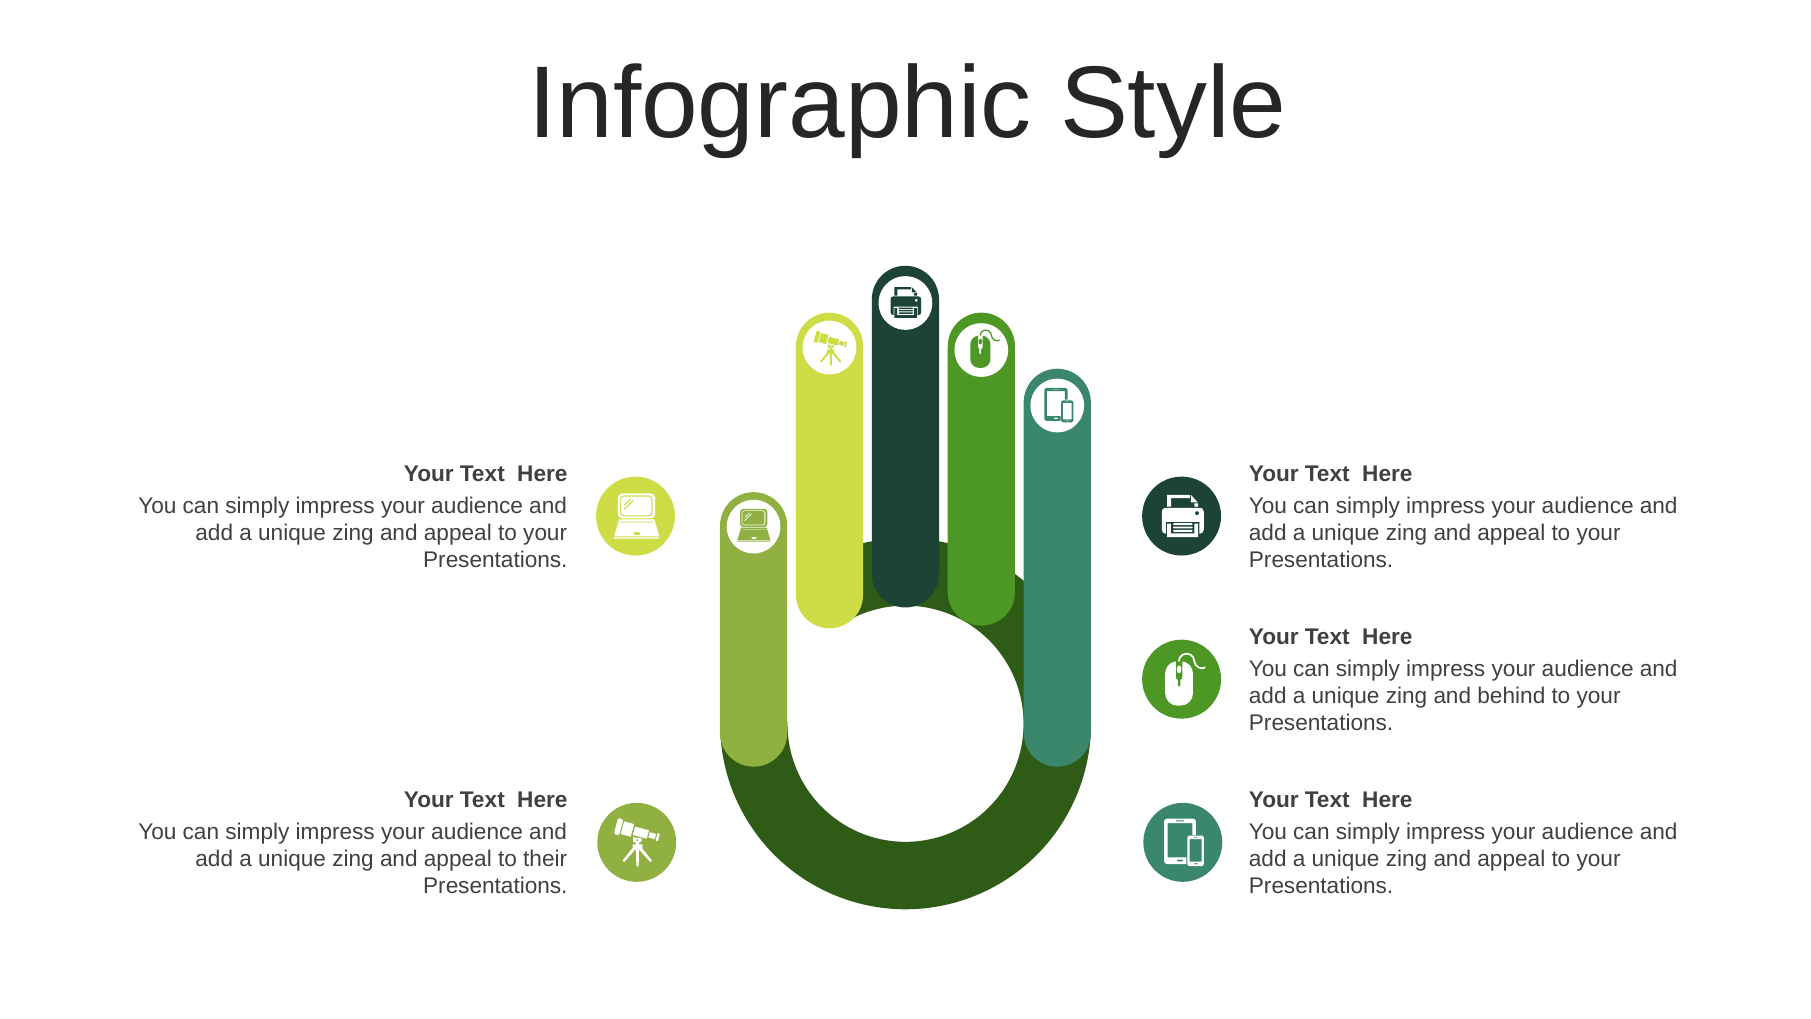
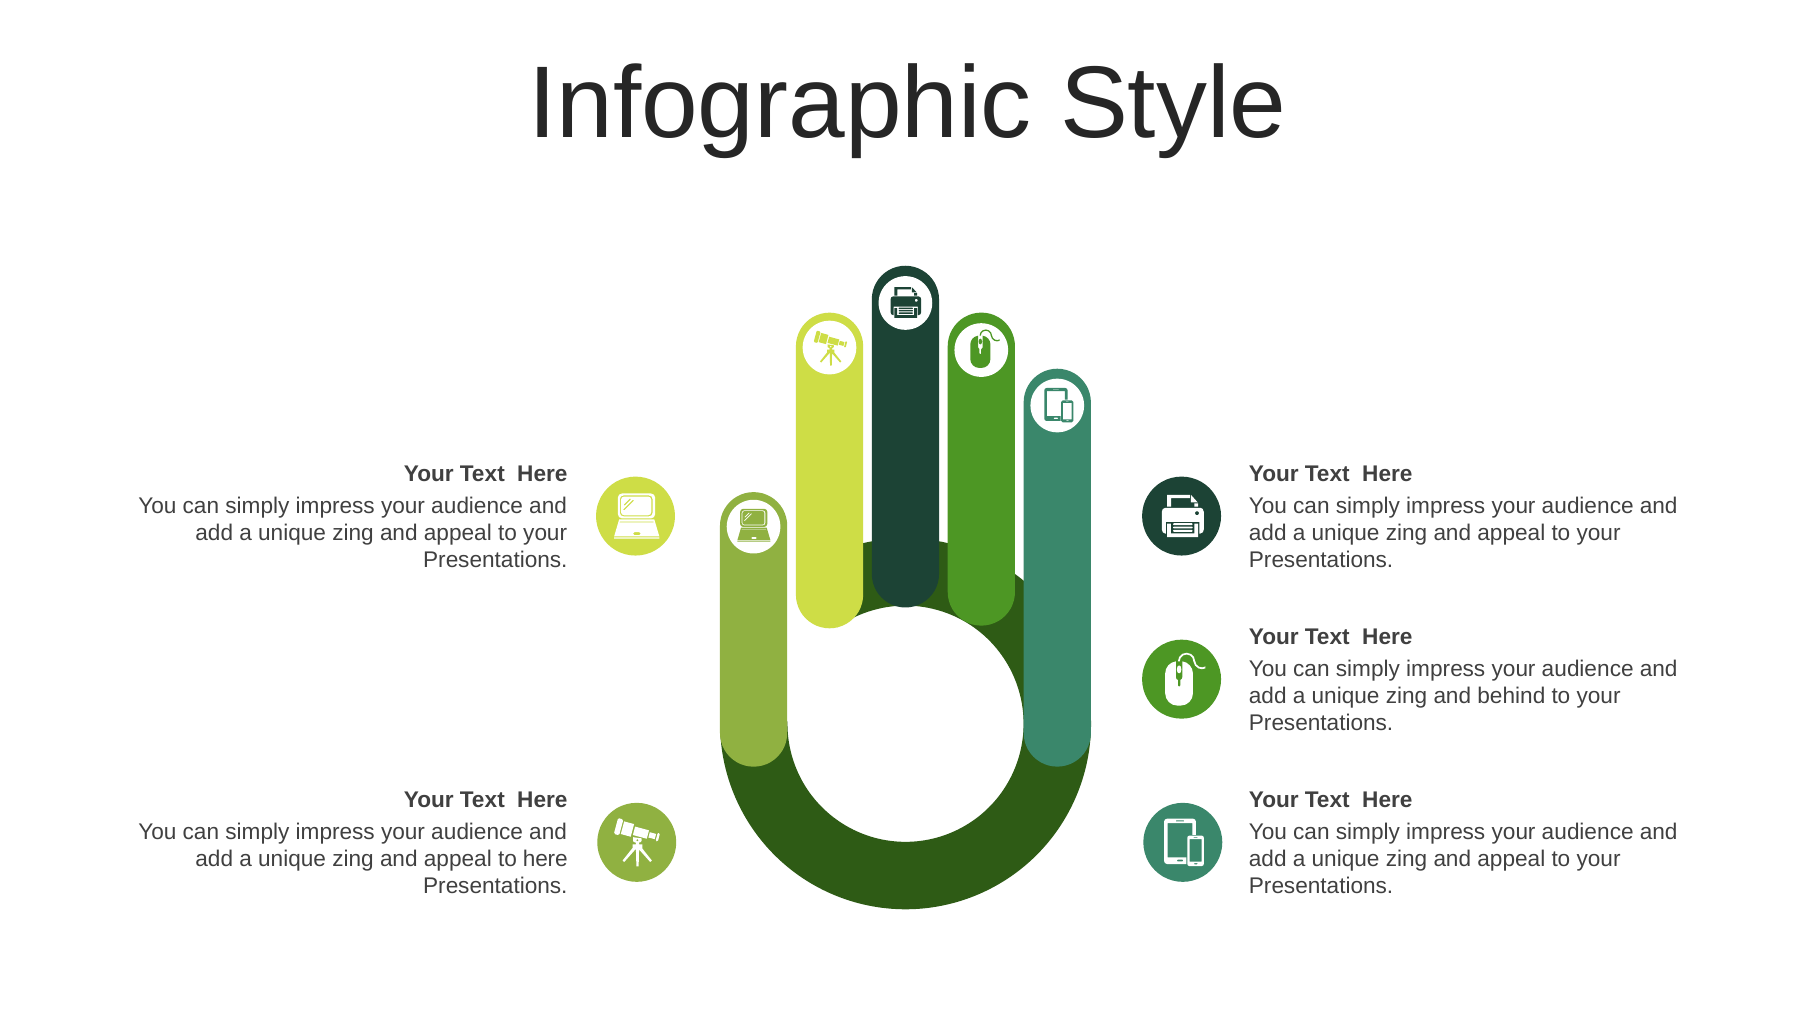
to their: their -> here
